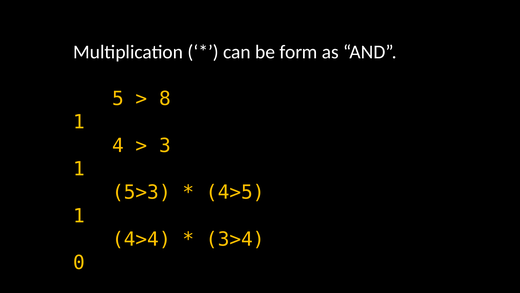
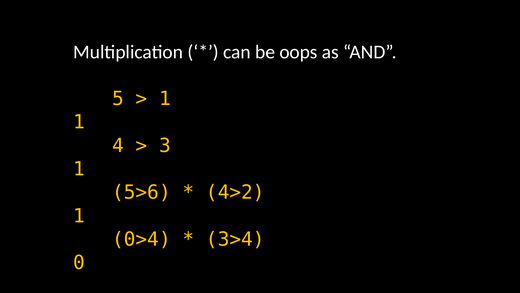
form: form -> oops
8 at (165, 99): 8 -> 1
5>3: 5>3 -> 5>6
4>5: 4>5 -> 4>2
4>4: 4>4 -> 0>4
